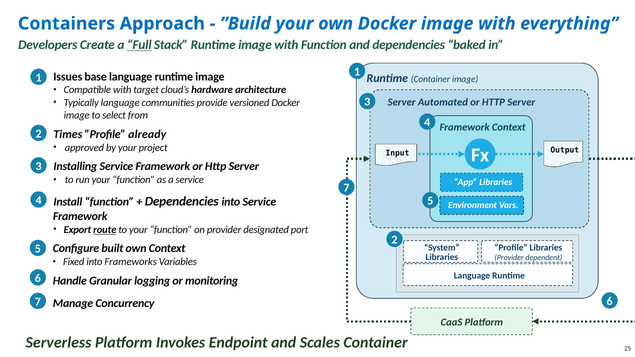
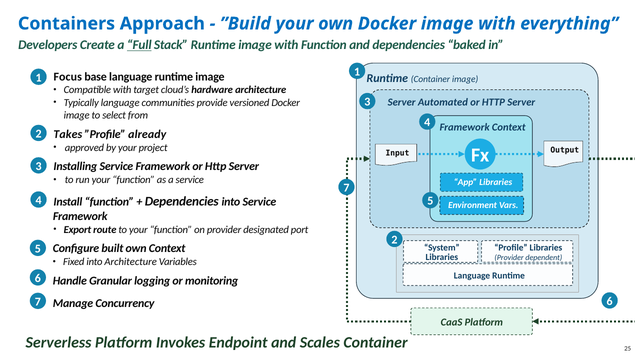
Issues: Issues -> Focus
Times: Times -> Takes
route underline: present -> none
into Frameworks: Frameworks -> Architecture
